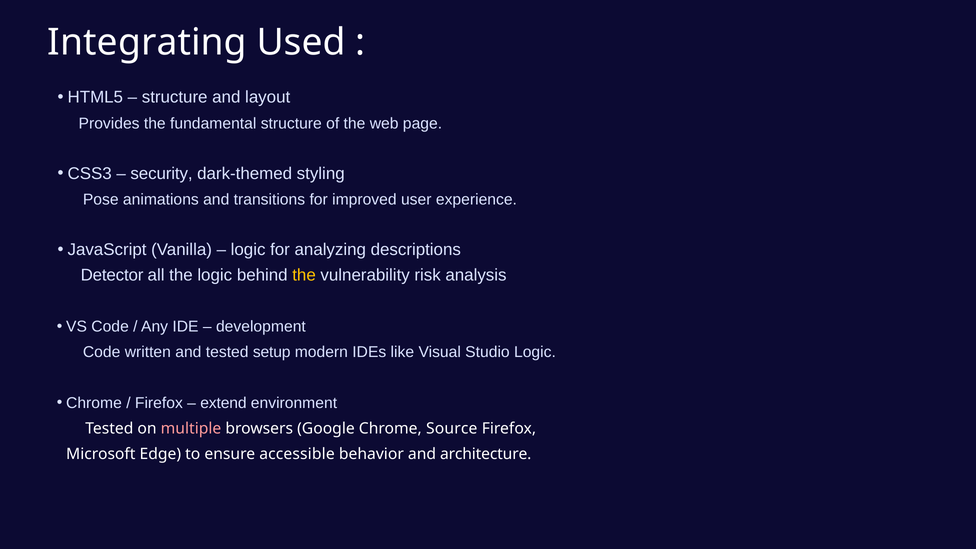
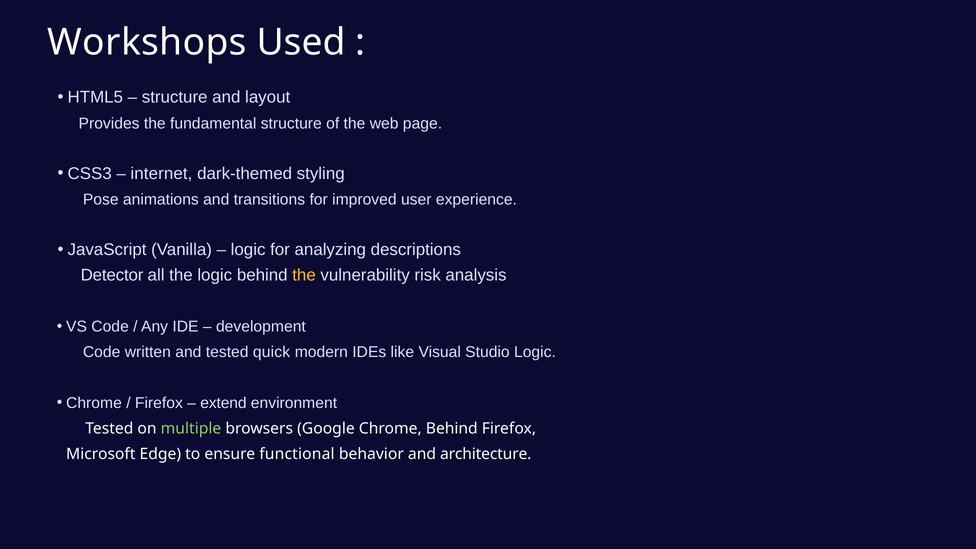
Integrating: Integrating -> Workshops
security: security -> internet
setup: setup -> quick
multiple colour: pink -> light green
Chrome Source: Source -> Behind
accessible: accessible -> functional
